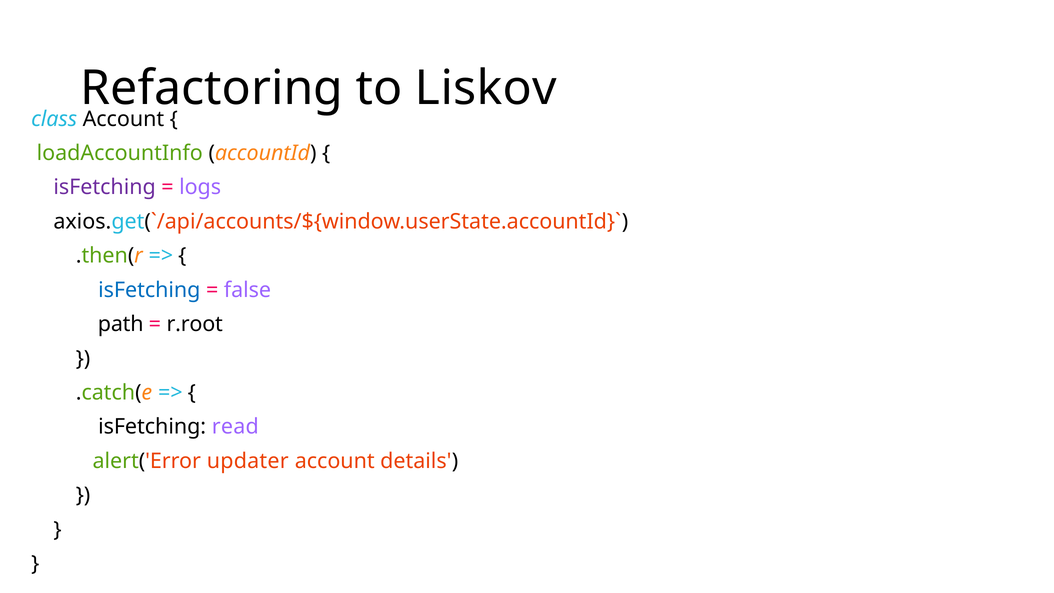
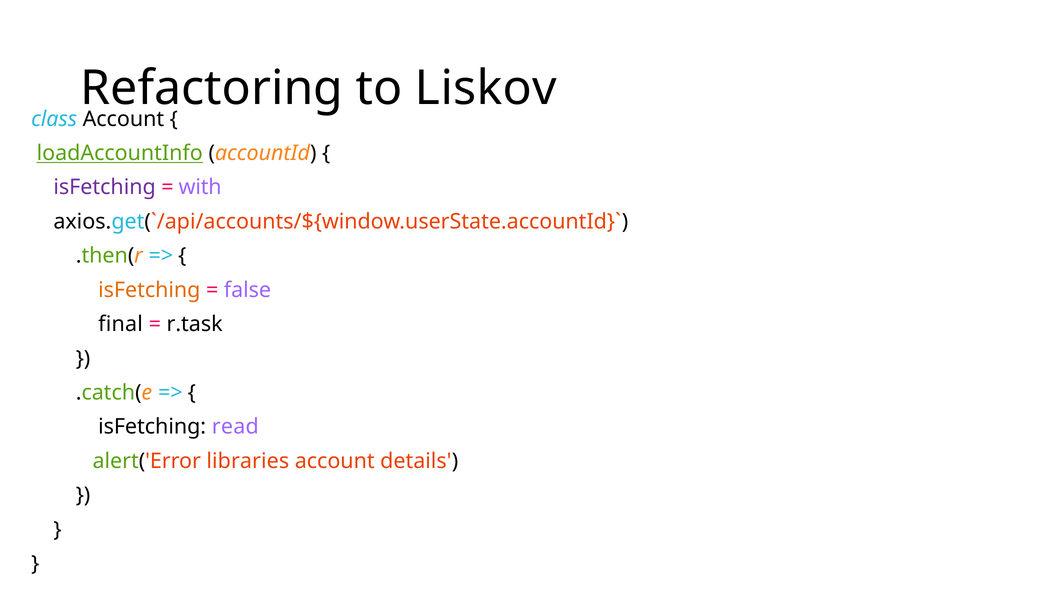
loadAccountInfo underline: none -> present
logs: logs -> with
isFetching at (149, 290) colour: blue -> orange
path: path -> final
r.root: r.root -> r.task
updater: updater -> libraries
